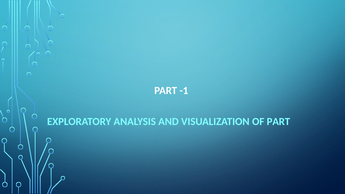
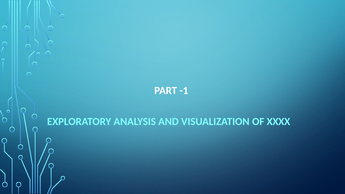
OF PART: PART -> XXXX
